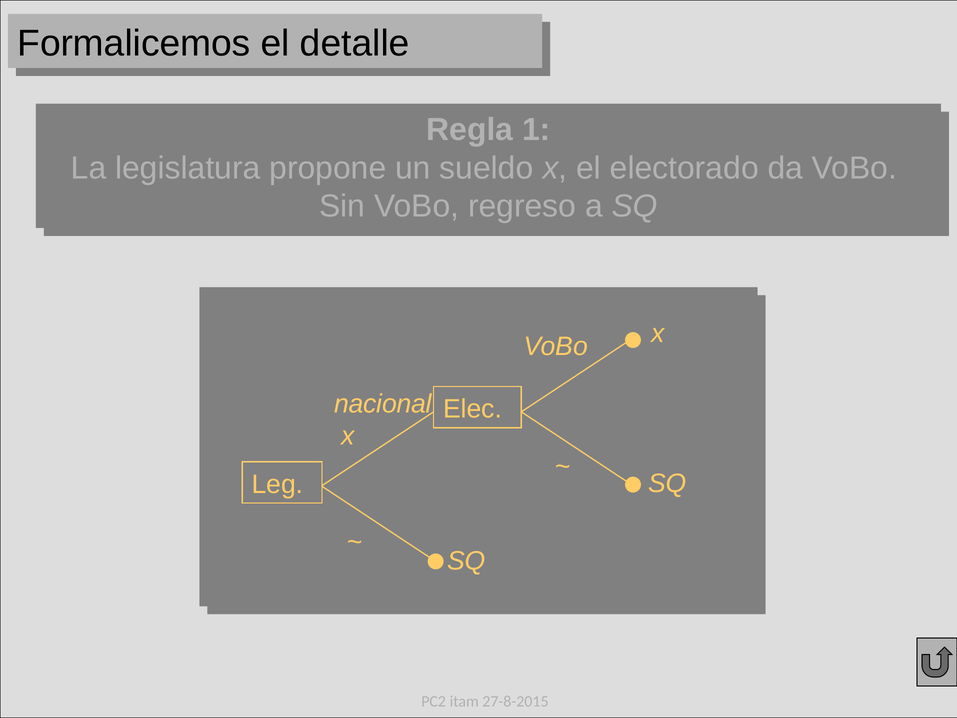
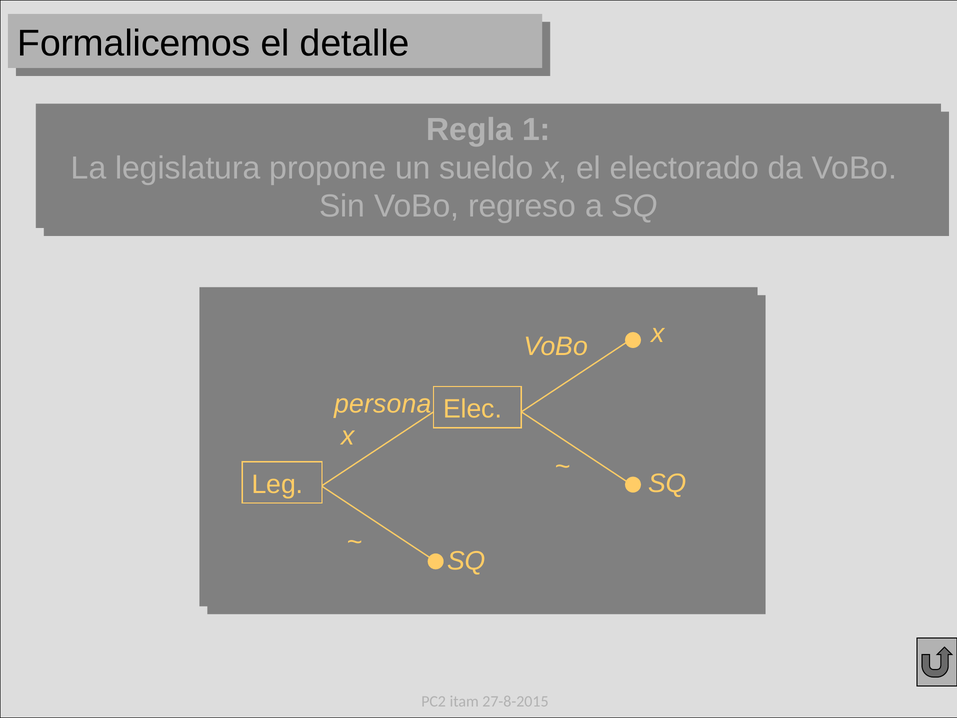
nacional: nacional -> persona
